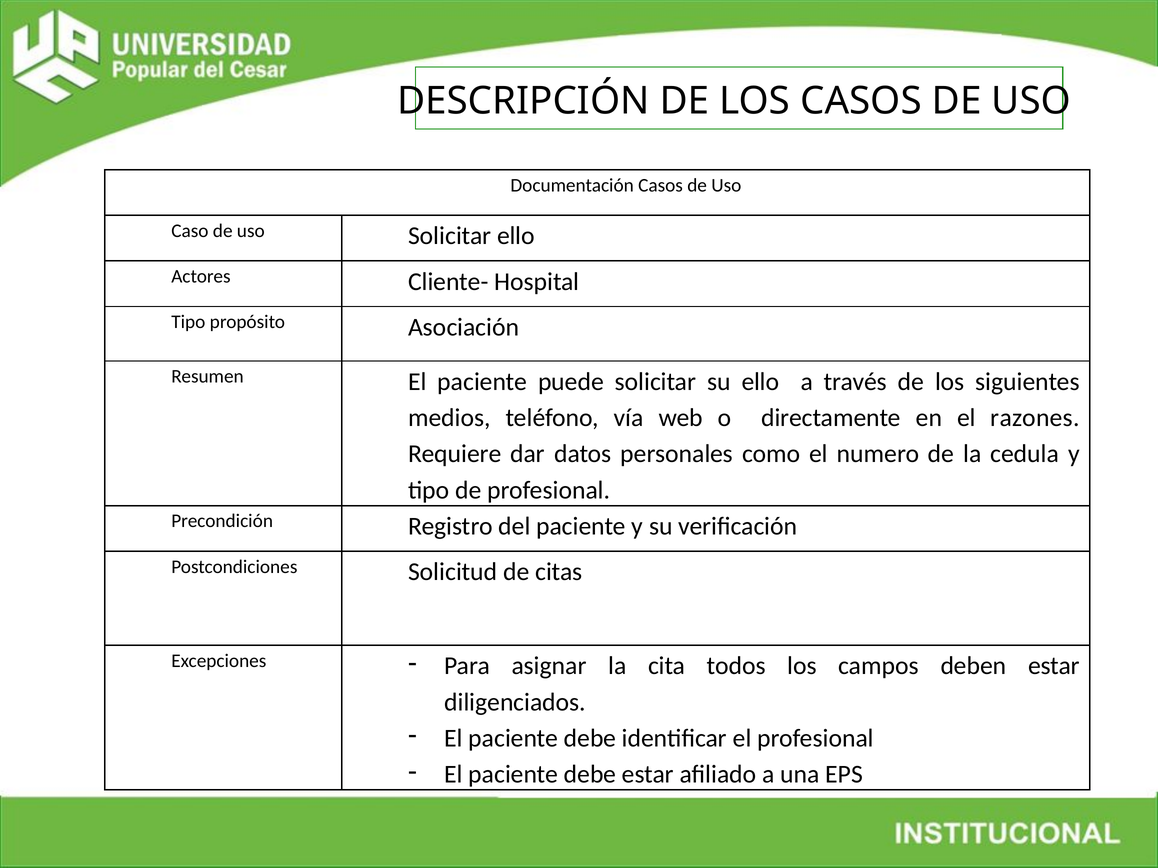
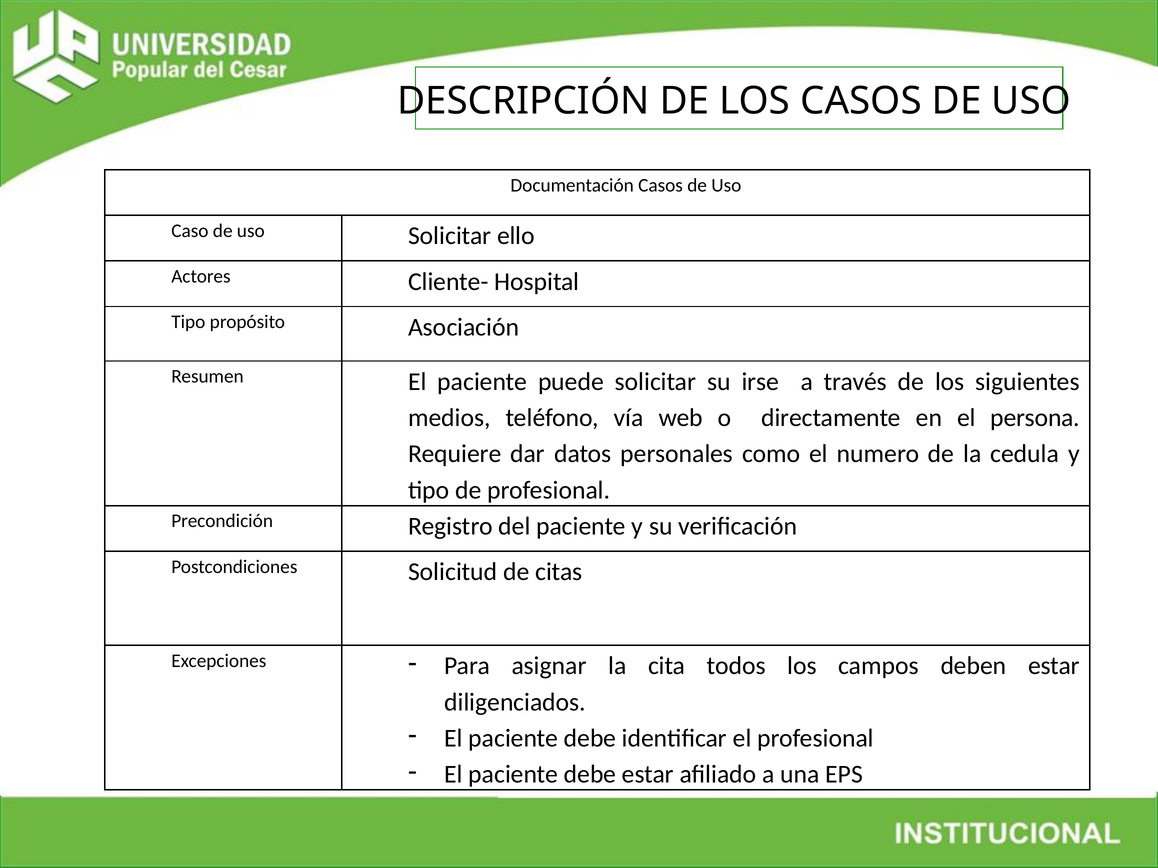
su ello: ello -> irse
razones: razones -> persona
